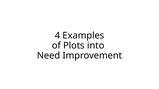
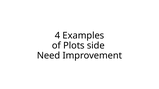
into: into -> side
